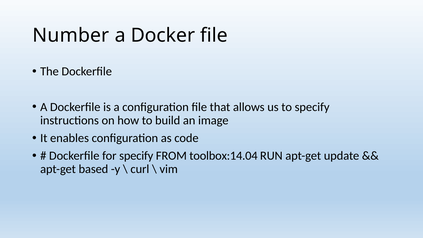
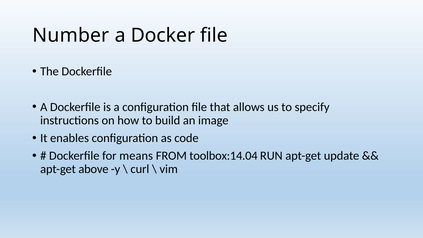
for specify: specify -> means
based: based -> above
